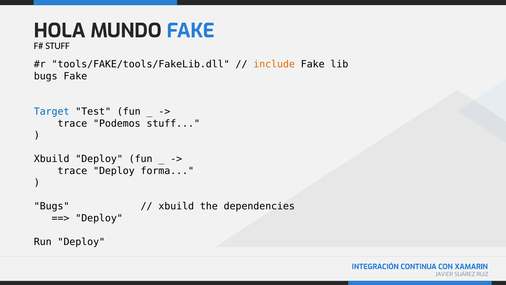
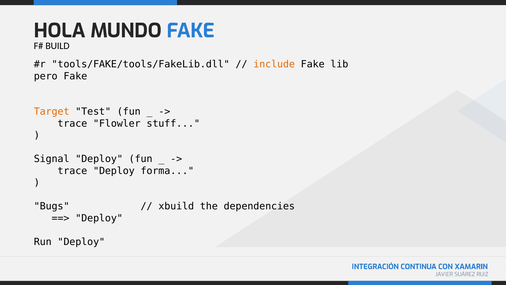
STUFF at (57, 46): STUFF -> BUILD
bugs at (46, 76): bugs -> pero
Target colour: blue -> orange
Podemos: Podemos -> Flowler
Xbuild at (52, 159): Xbuild -> Signal
